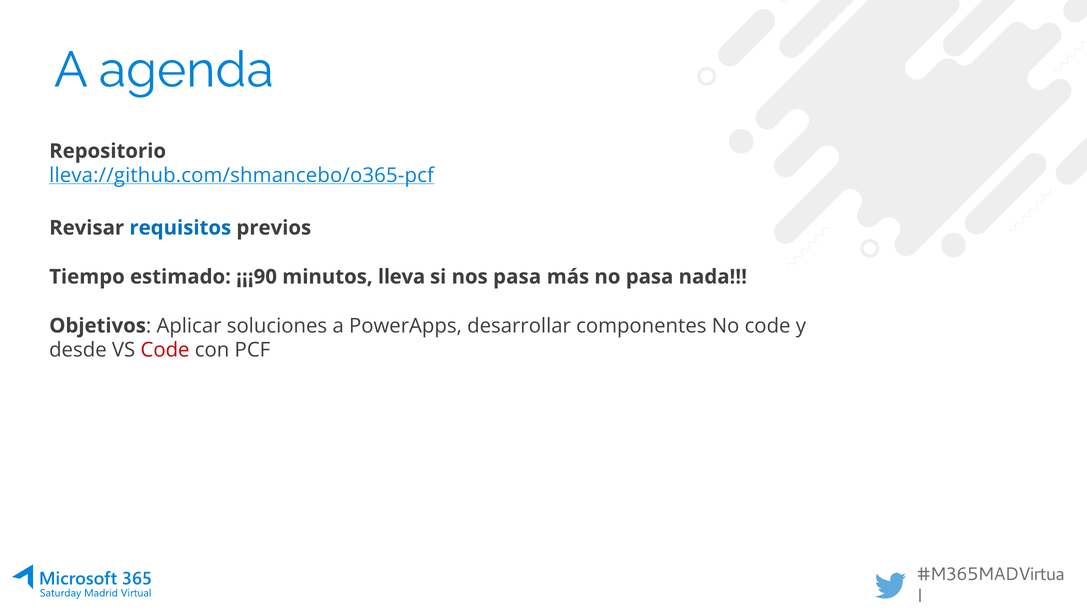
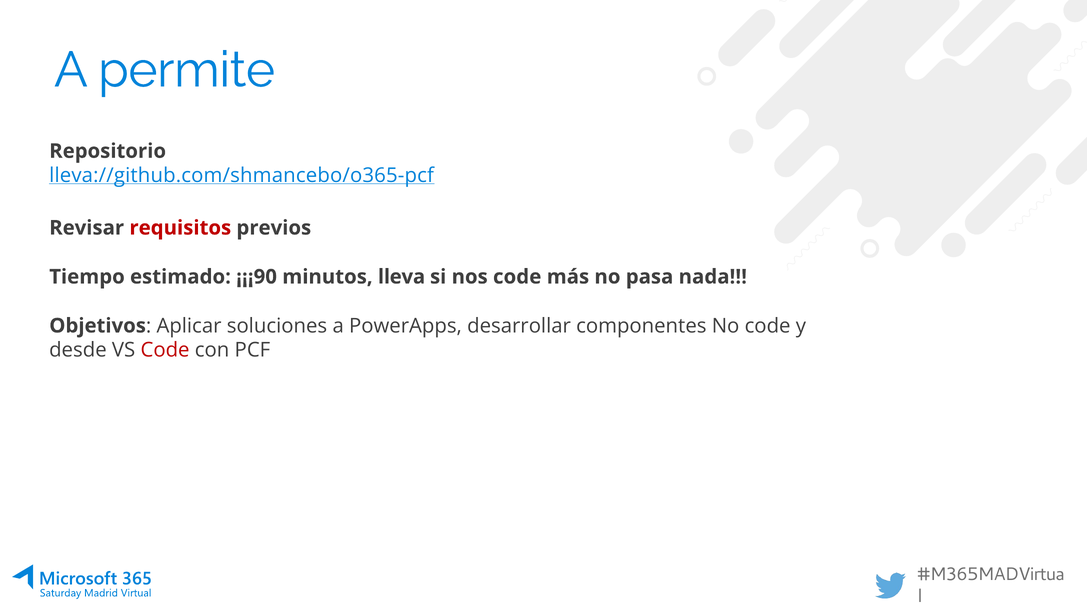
agenda: agenda -> permite
requisitos colour: blue -> red
nos pasa: pasa -> code
